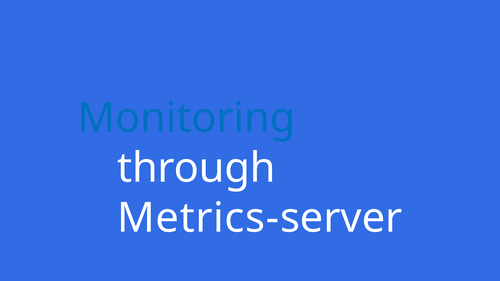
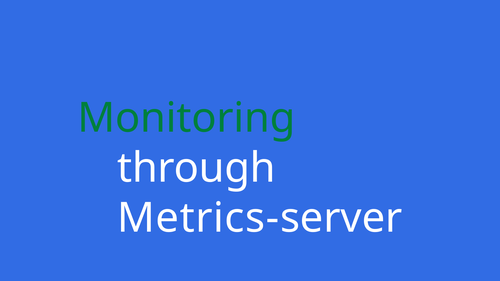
Monitoring colour: blue -> green
